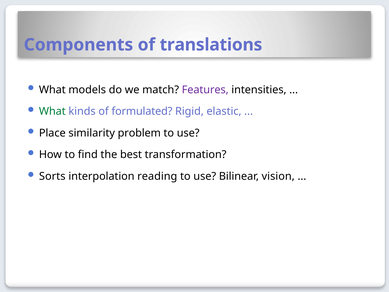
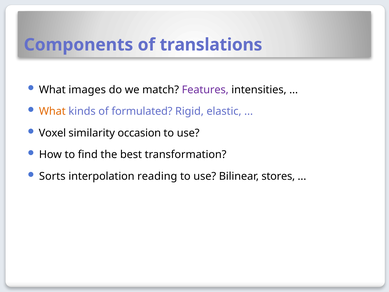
models: models -> images
What at (52, 111) colour: green -> orange
Place: Place -> Voxel
problem: problem -> occasion
vision: vision -> stores
